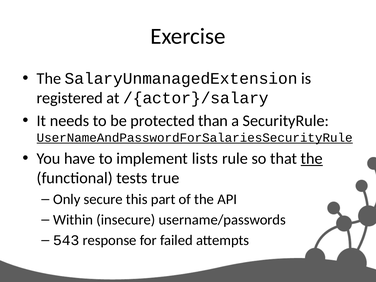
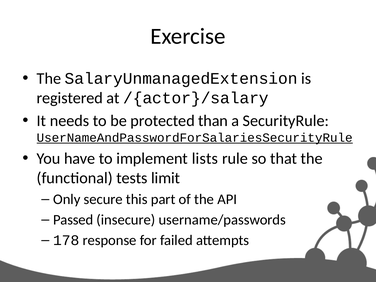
the at (312, 159) underline: present -> none
true: true -> limit
Within: Within -> Passed
543: 543 -> 178
